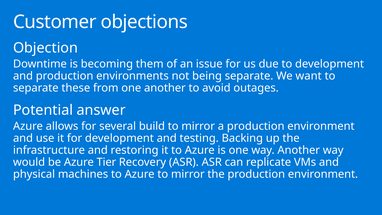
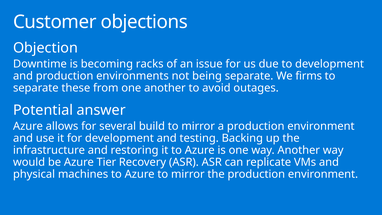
them: them -> racks
want: want -> firms
